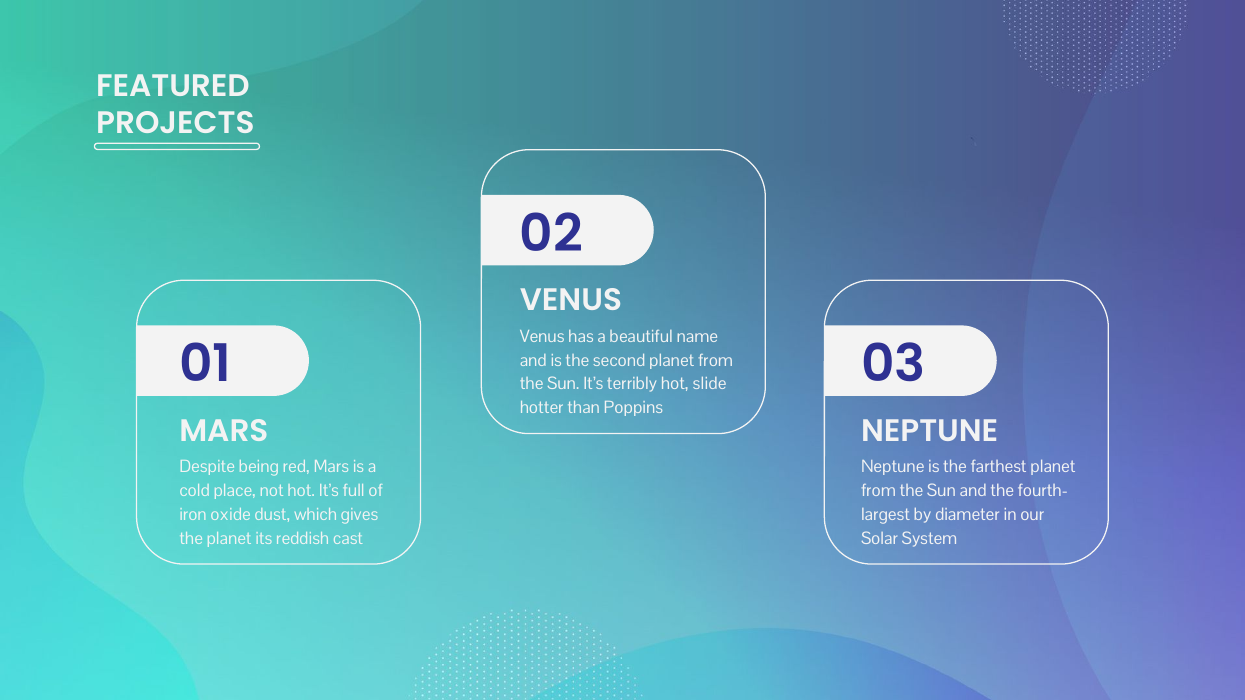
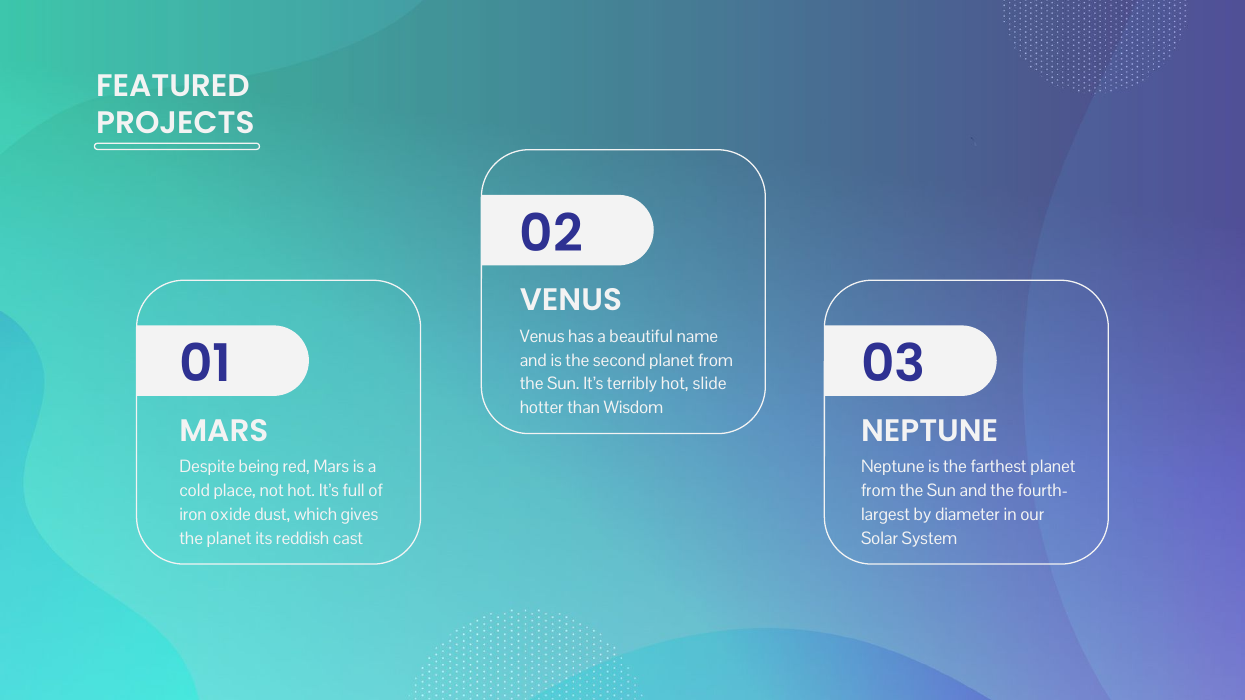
Poppins: Poppins -> Wisdom
